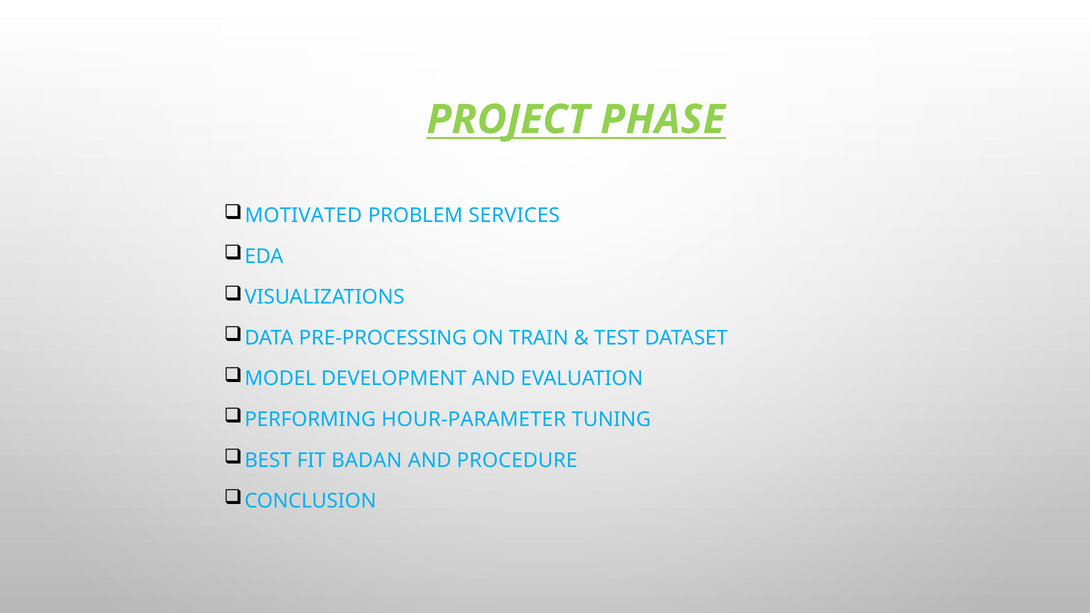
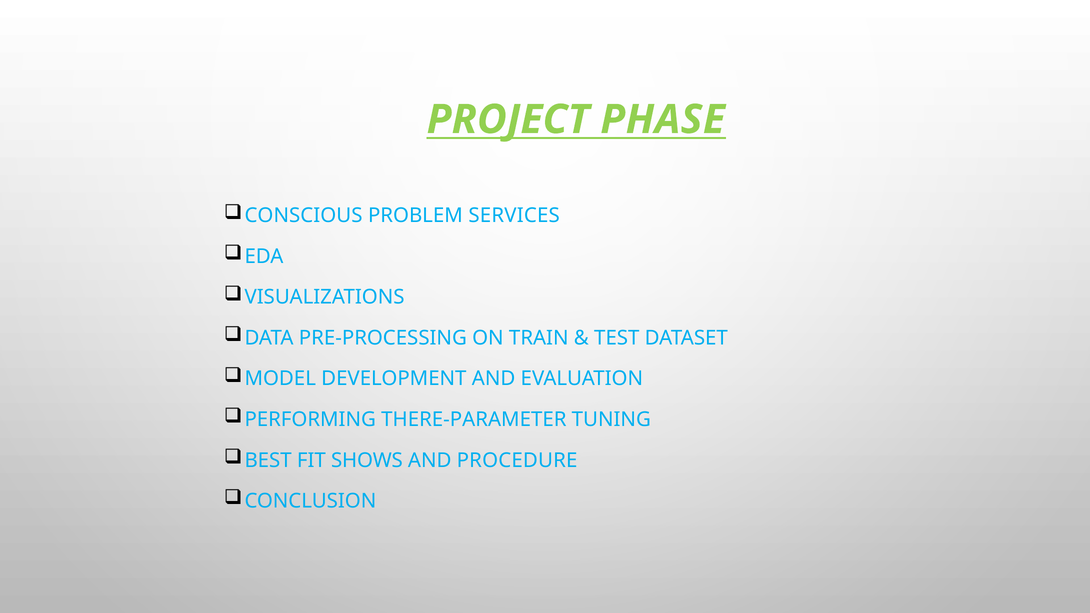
MOTIVATED: MOTIVATED -> CONSCIOUS
HOUR-PARAMETER: HOUR-PARAMETER -> THERE-PARAMETER
BADAN: BADAN -> SHOWS
